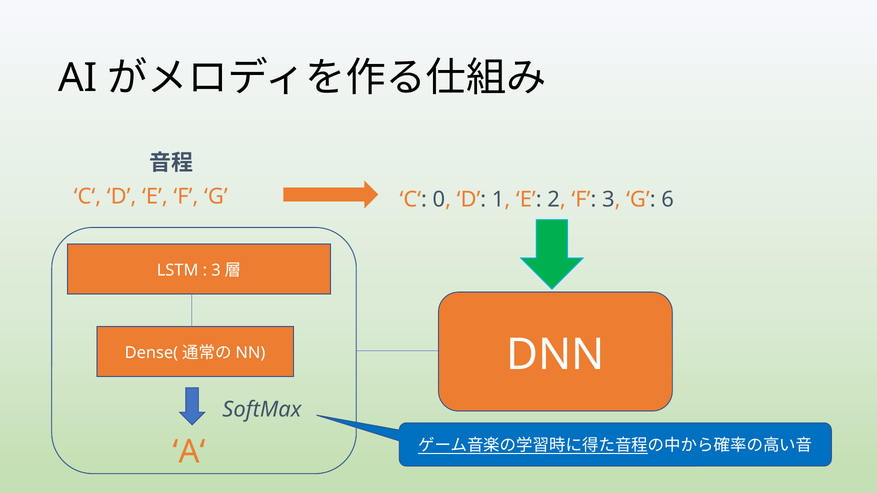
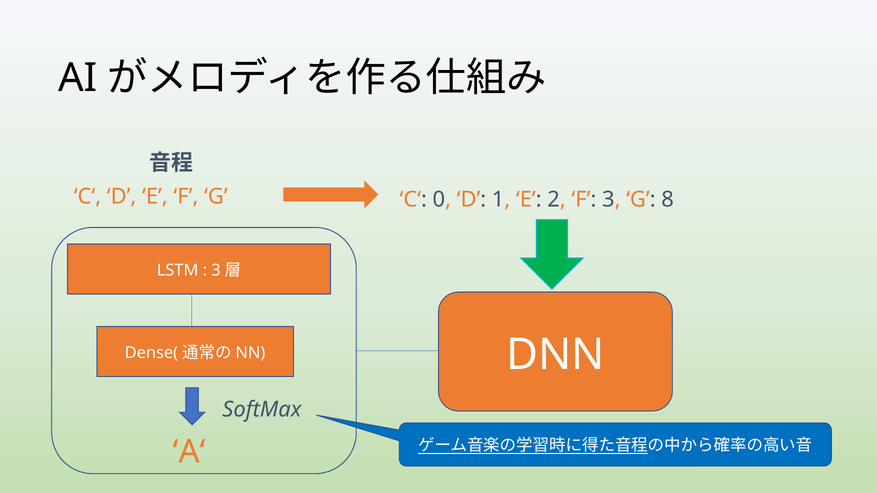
6: 6 -> 8
